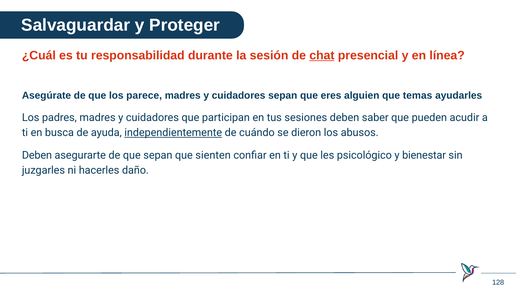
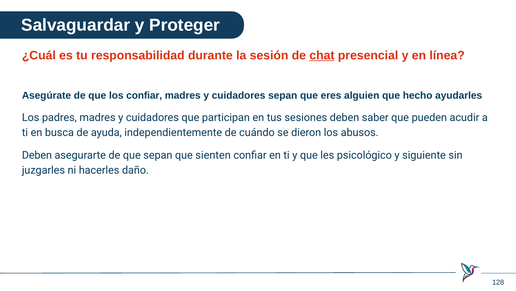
los parece: parece -> confiar
temas: temas -> hecho
independientemente underline: present -> none
bienestar: bienestar -> siguiente
